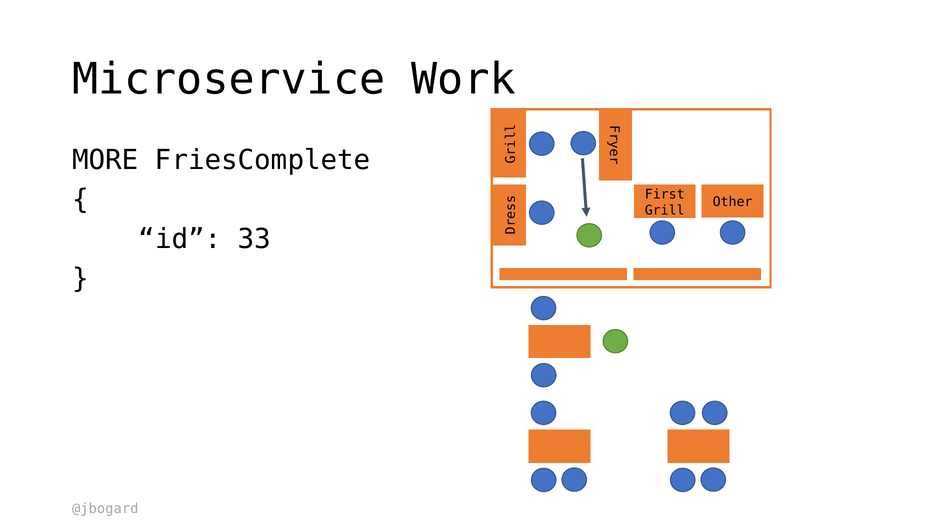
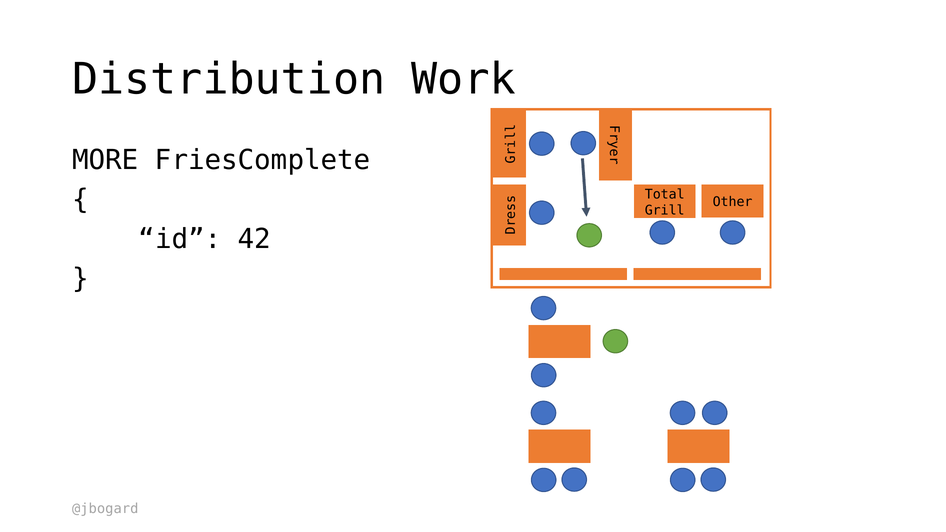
Microservice: Microservice -> Distribution
First: First -> Total
33: 33 -> 42
